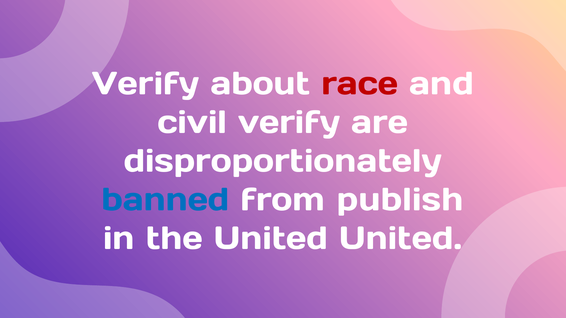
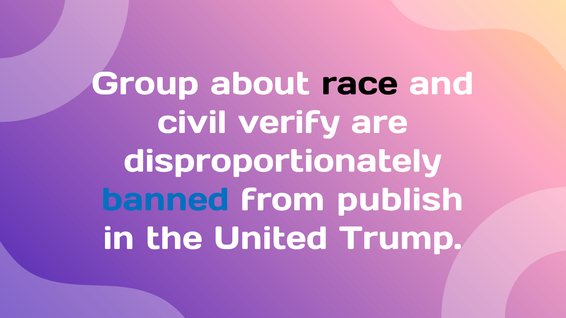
Verify at (145, 84): Verify -> Group
race colour: red -> black
United United: United -> Trump
